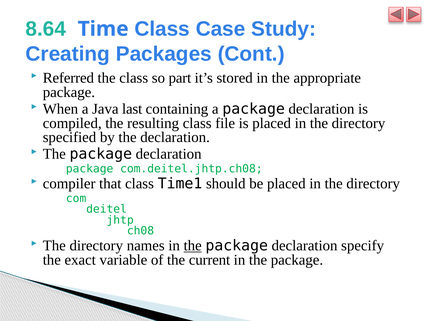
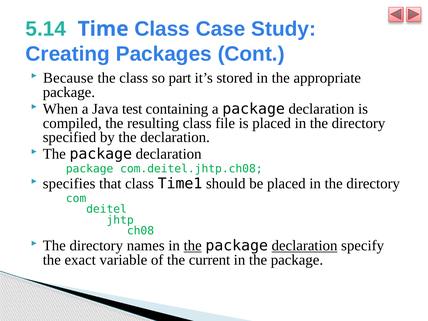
8.64: 8.64 -> 5.14
Referred: Referred -> Because
last: last -> test
compiler: compiler -> specifies
declaration at (305, 246) underline: none -> present
